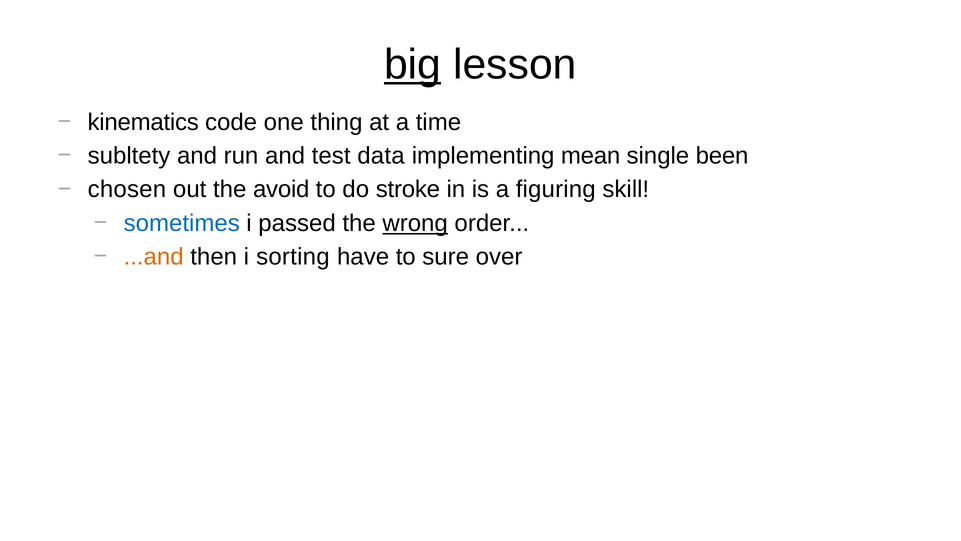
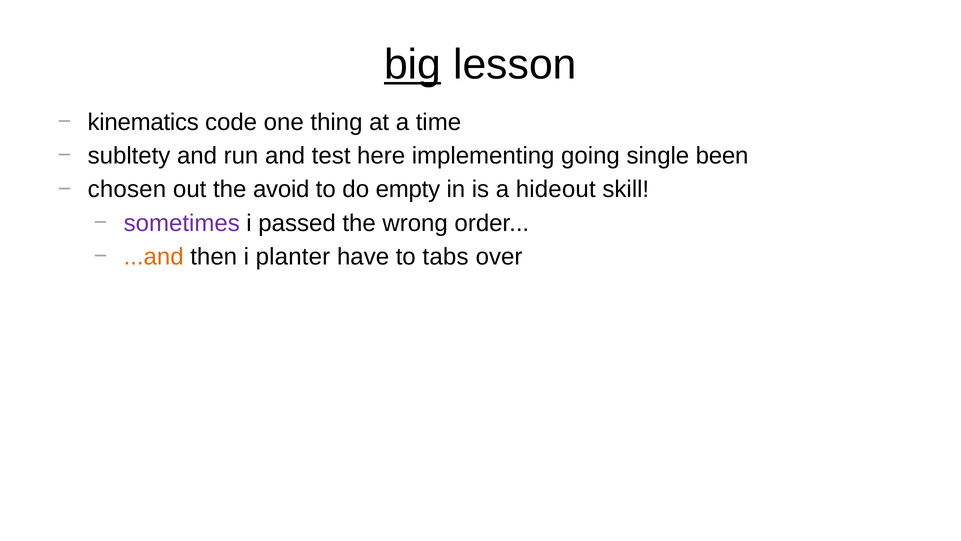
data: data -> here
mean: mean -> going
stroke: stroke -> empty
figuring: figuring -> hideout
sometimes colour: blue -> purple
wrong underline: present -> none
sorting: sorting -> planter
sure: sure -> tabs
